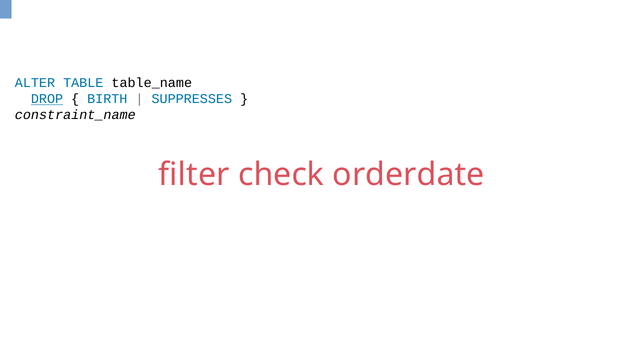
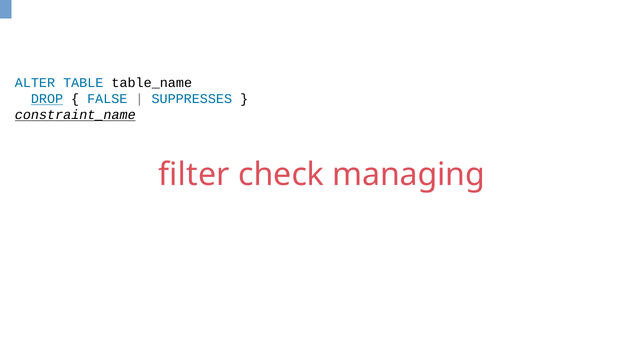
BIRTH: BIRTH -> FALSE
constraint_name underline: none -> present
orderdate: orderdate -> managing
